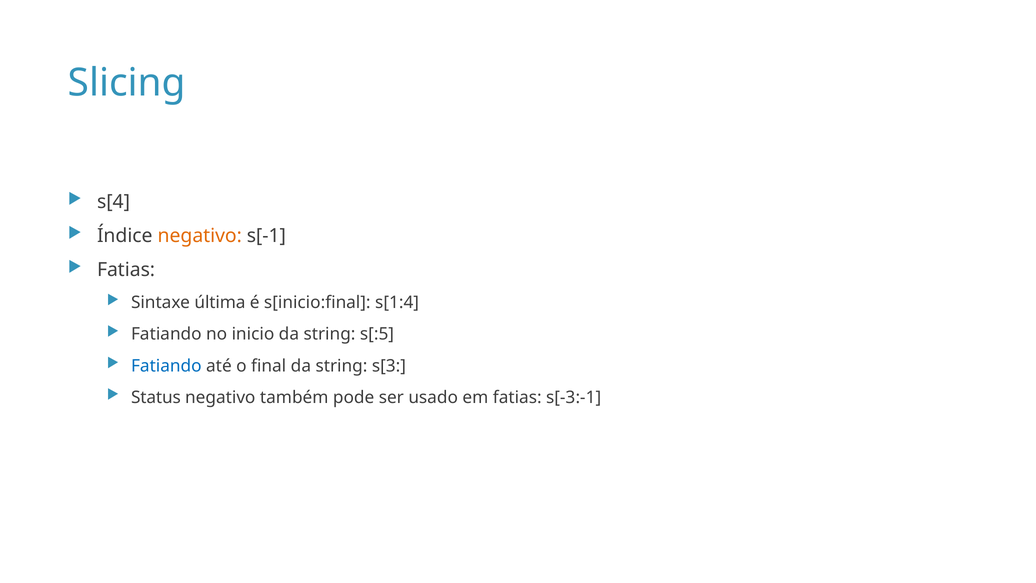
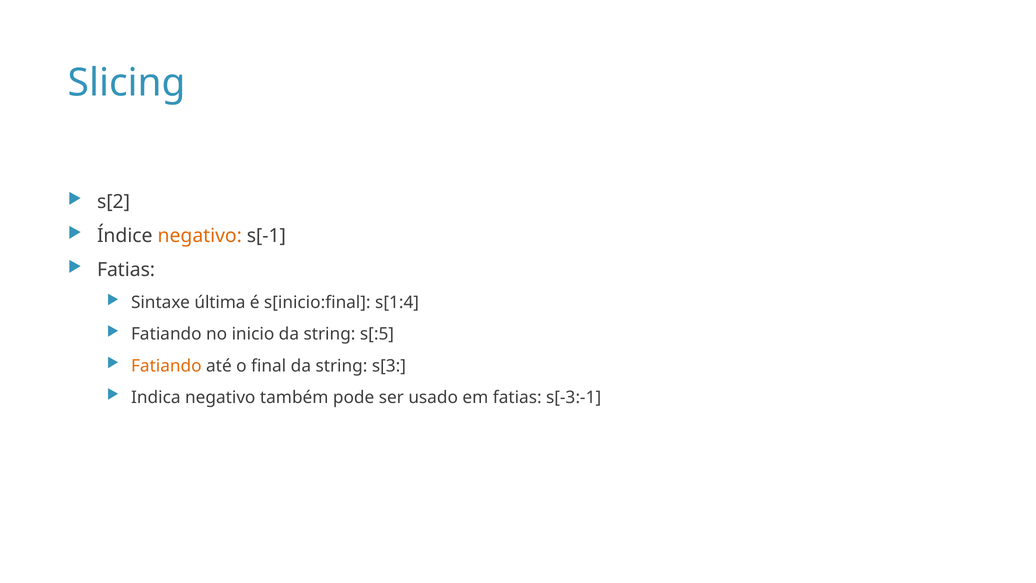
s[4: s[4 -> s[2
Fatiando at (166, 366) colour: blue -> orange
Status: Status -> Indica
